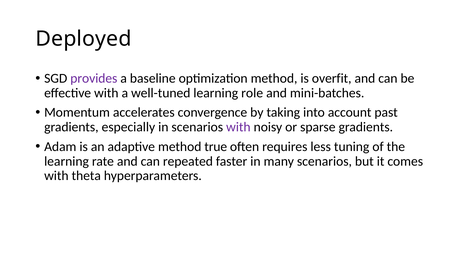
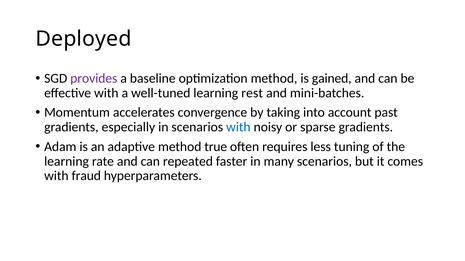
overfit: overfit -> gained
role: role -> rest
with at (238, 127) colour: purple -> blue
theta: theta -> fraud
